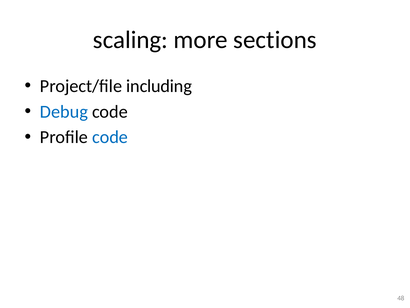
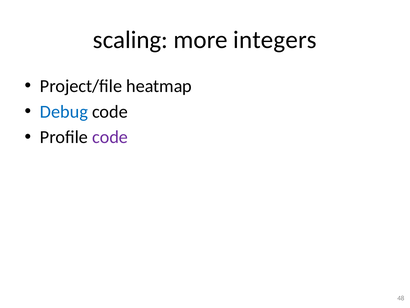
sections: sections -> integers
including: including -> heatmap
code at (110, 137) colour: blue -> purple
